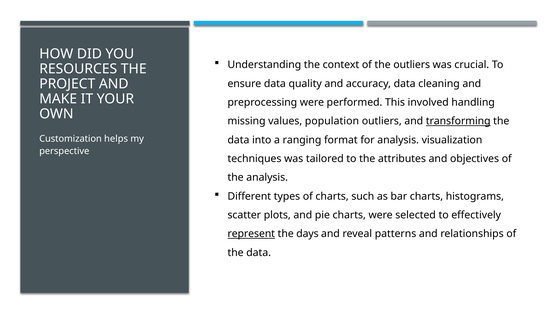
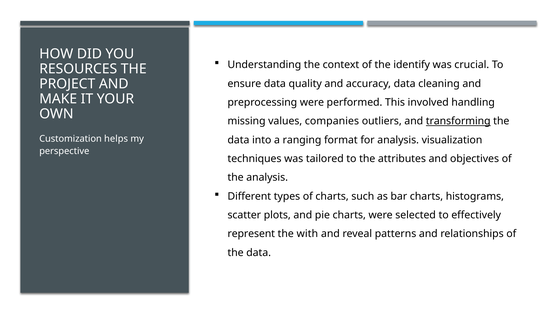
the outliers: outliers -> identify
population: population -> companies
represent underline: present -> none
days: days -> with
